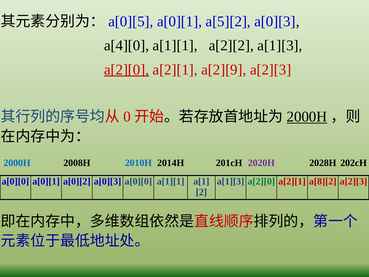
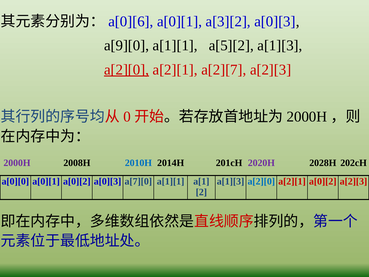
a[0][5: a[0][5 -> a[0][6
a[5][2: a[5][2 -> a[3][2
a[4][0: a[4][0 -> a[9][0
a[2][2: a[2][2 -> a[5][2
a[2][9: a[2][9 -> a[2][7
2000H at (307, 117) underline: present -> none
2000H at (17, 163) colour: blue -> purple
a[0][3 a[0][0: a[0][0 -> a[7][0
a[2][0 at (261, 181) colour: green -> blue
a[2][1 a[8][2: a[8][2 -> a[0][2
